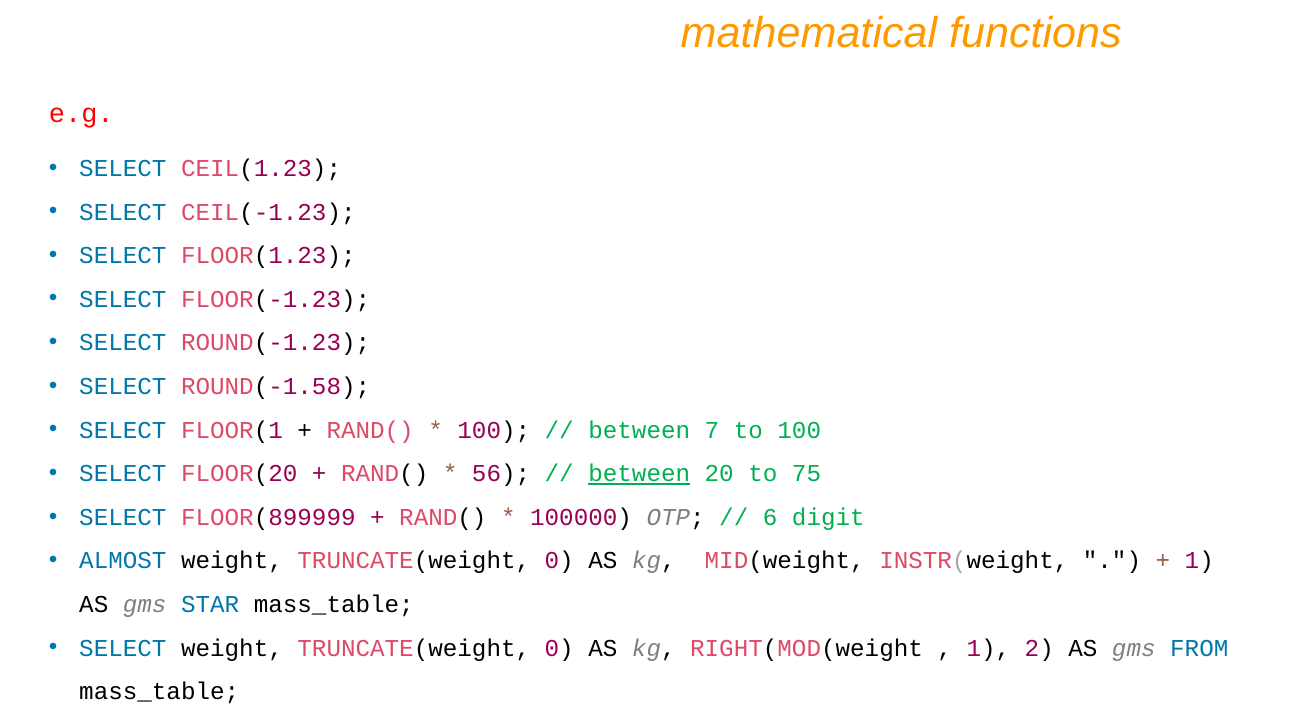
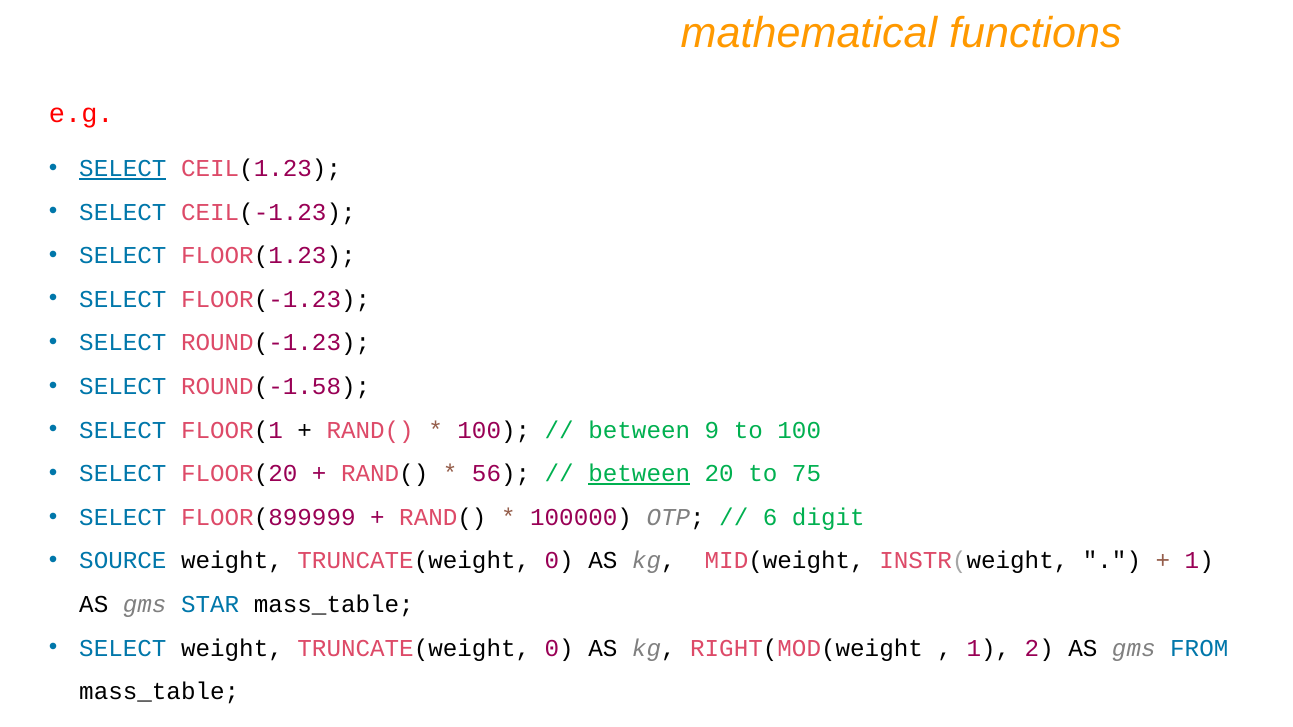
SELECT at (123, 168) underline: none -> present
7: 7 -> 9
ALMOST: ALMOST -> SOURCE
